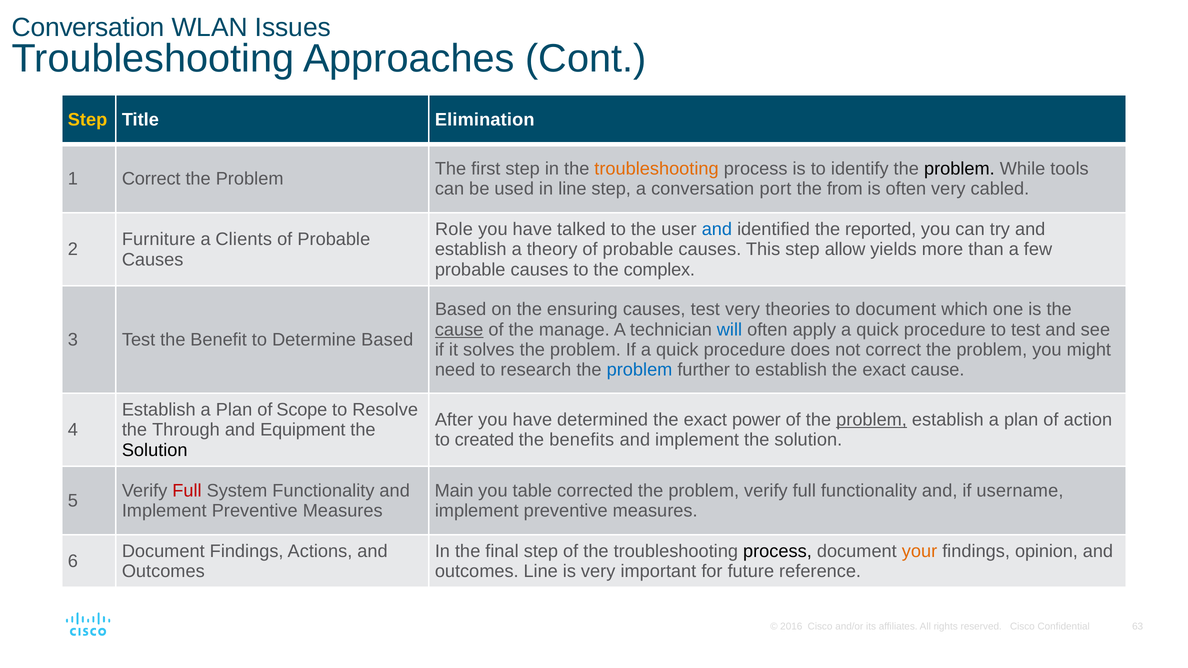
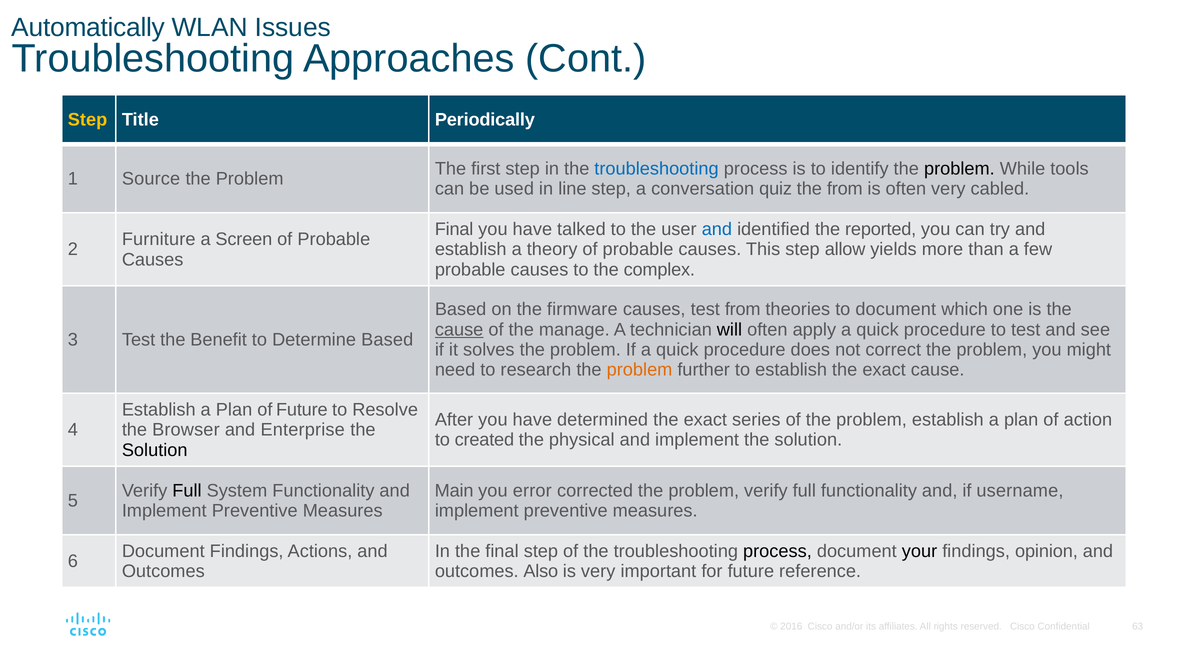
Conversation at (88, 27): Conversation -> Automatically
Elimination: Elimination -> Periodically
troubleshooting at (656, 169) colour: orange -> blue
1 Correct: Correct -> Source
port: port -> quiz
Role at (454, 229): Role -> Final
Clients: Clients -> Screen
ensuring: ensuring -> firmware
test very: very -> from
will colour: blue -> black
problem at (640, 370) colour: blue -> orange
of Scope: Scope -> Future
power: power -> series
problem at (872, 420) underline: present -> none
Through: Through -> Browser
Equipment: Equipment -> Enterprise
benefits: benefits -> physical
Full at (187, 491) colour: red -> black
table: table -> error
your colour: orange -> black
outcomes Line: Line -> Also
